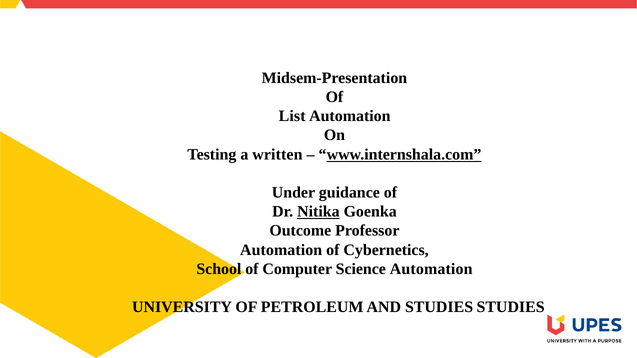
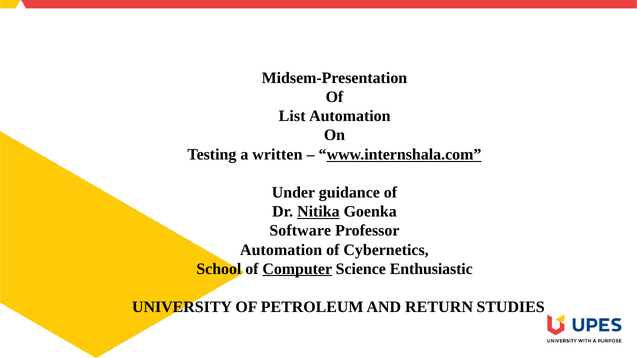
Outcome: Outcome -> Software
Computer underline: none -> present
Science Automation: Automation -> Enthusiastic
AND STUDIES: STUDIES -> RETURN
